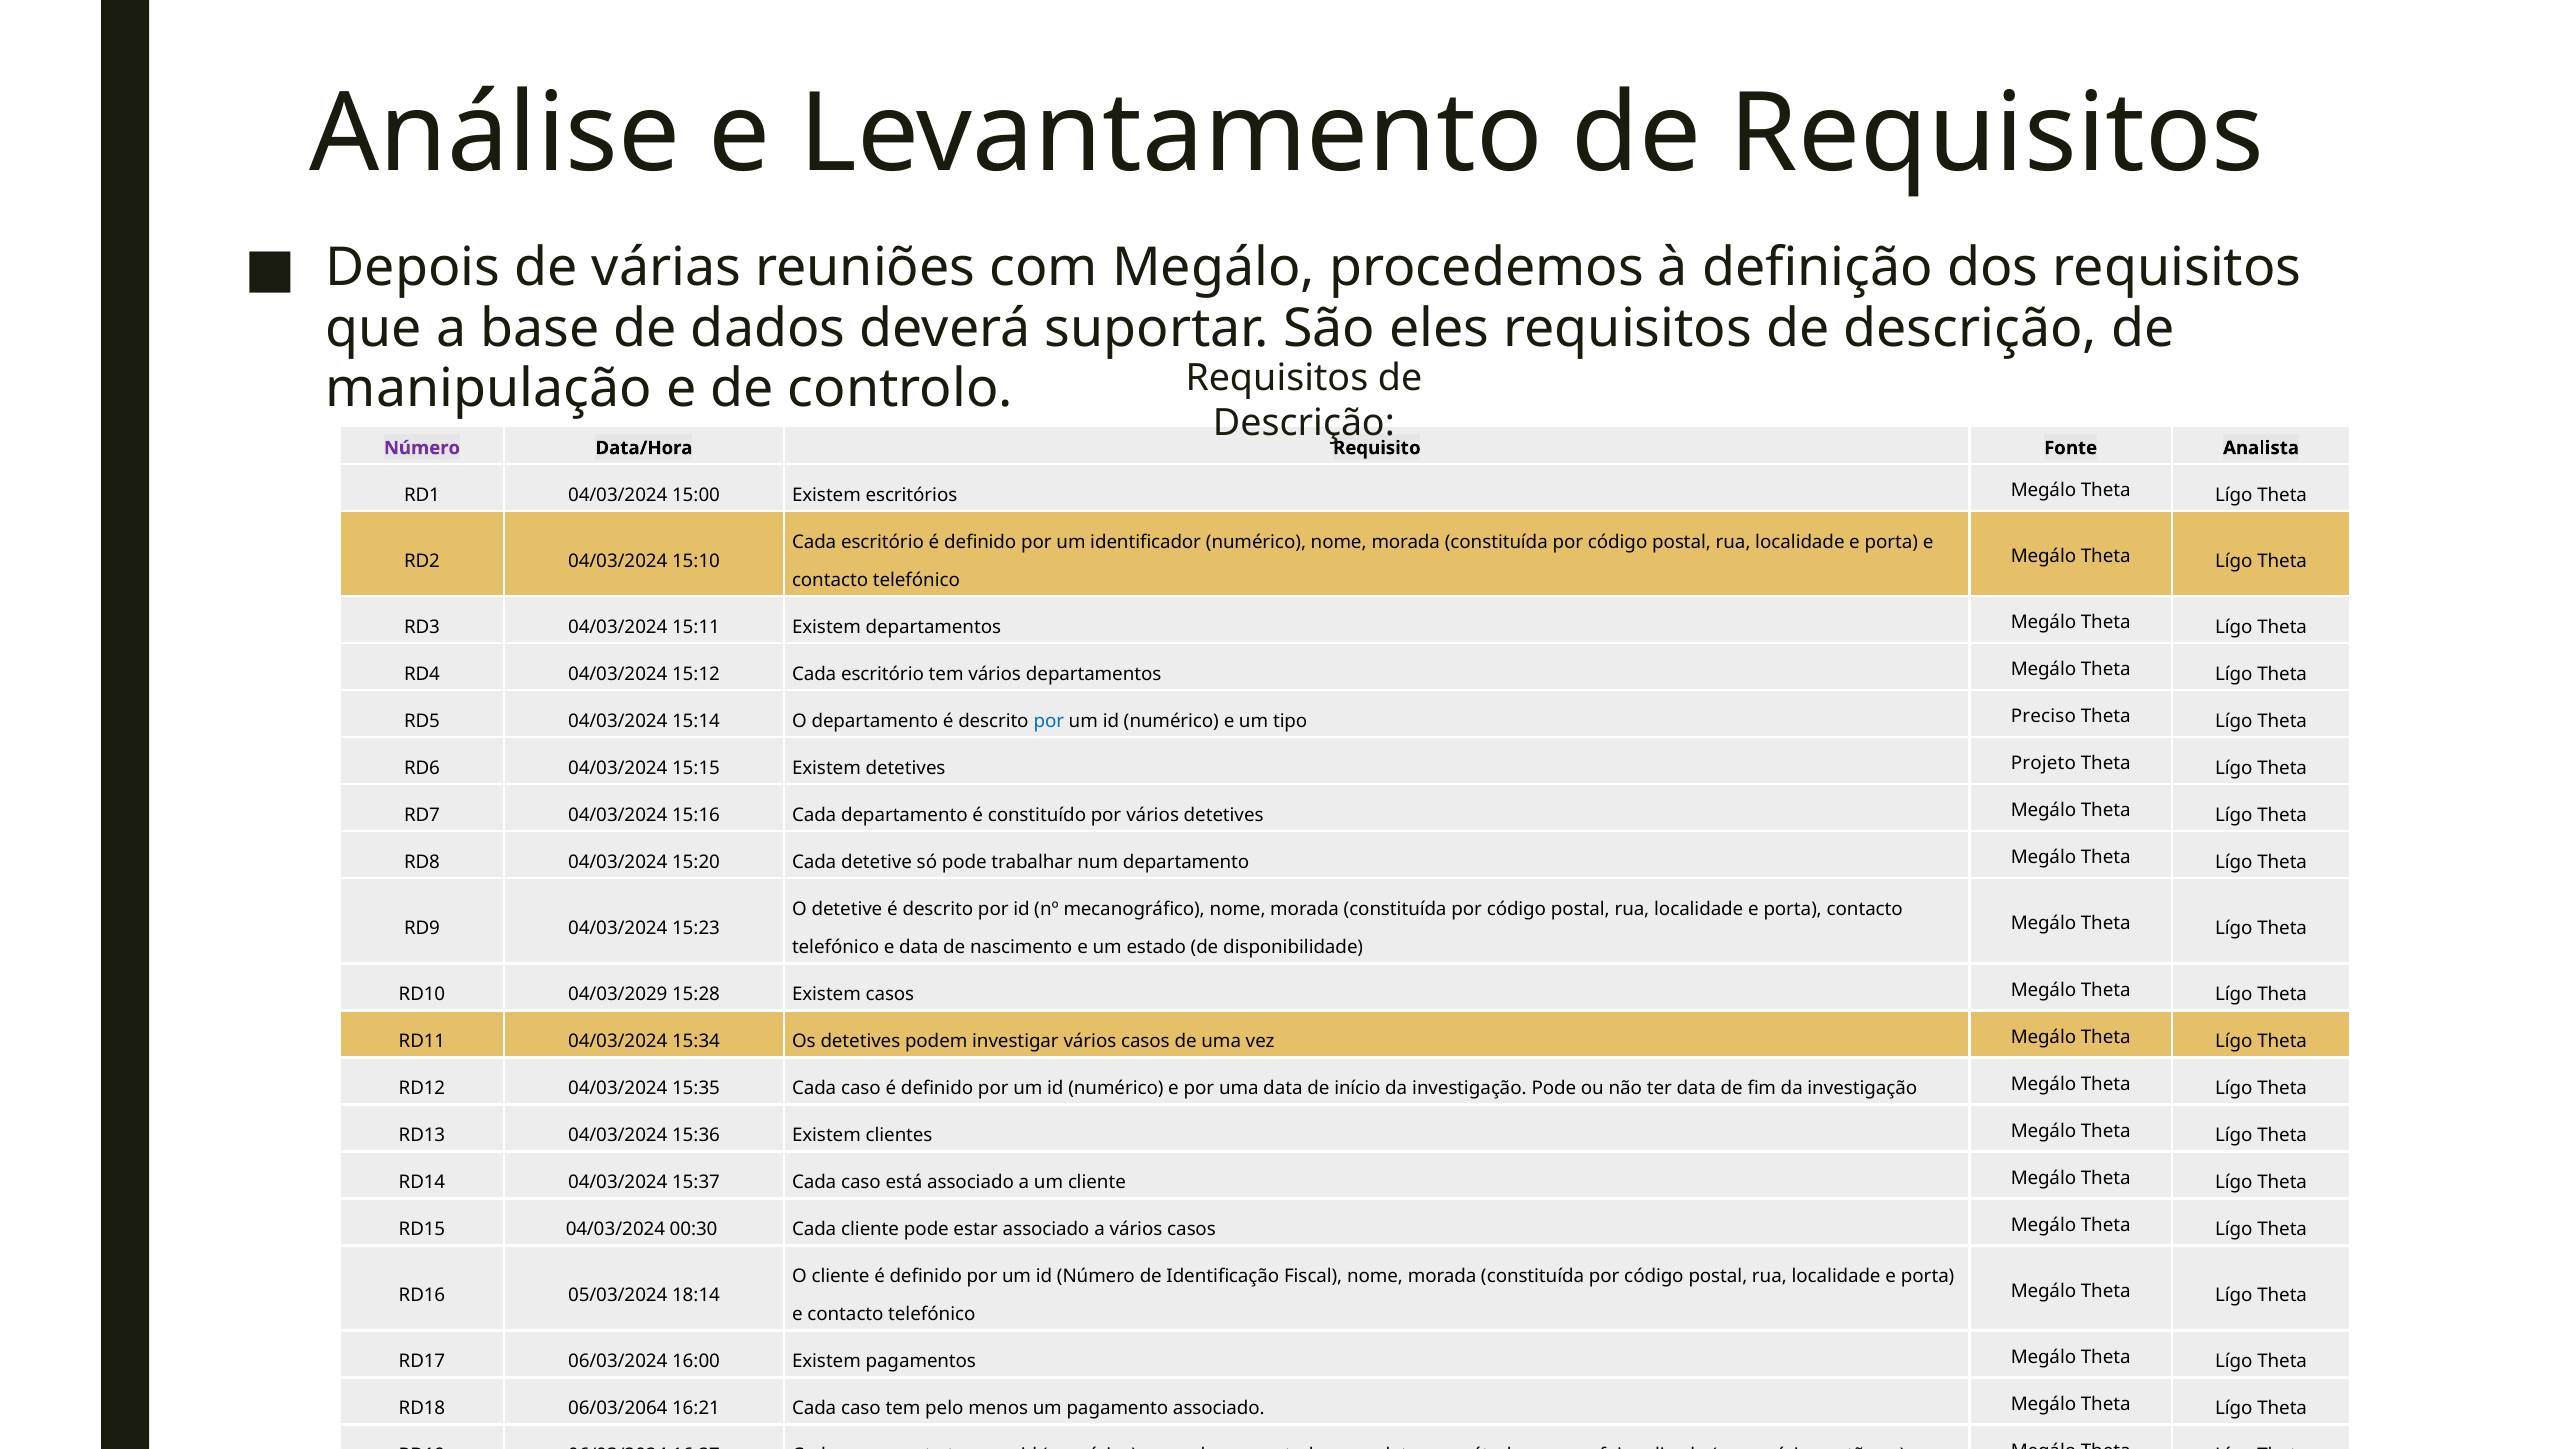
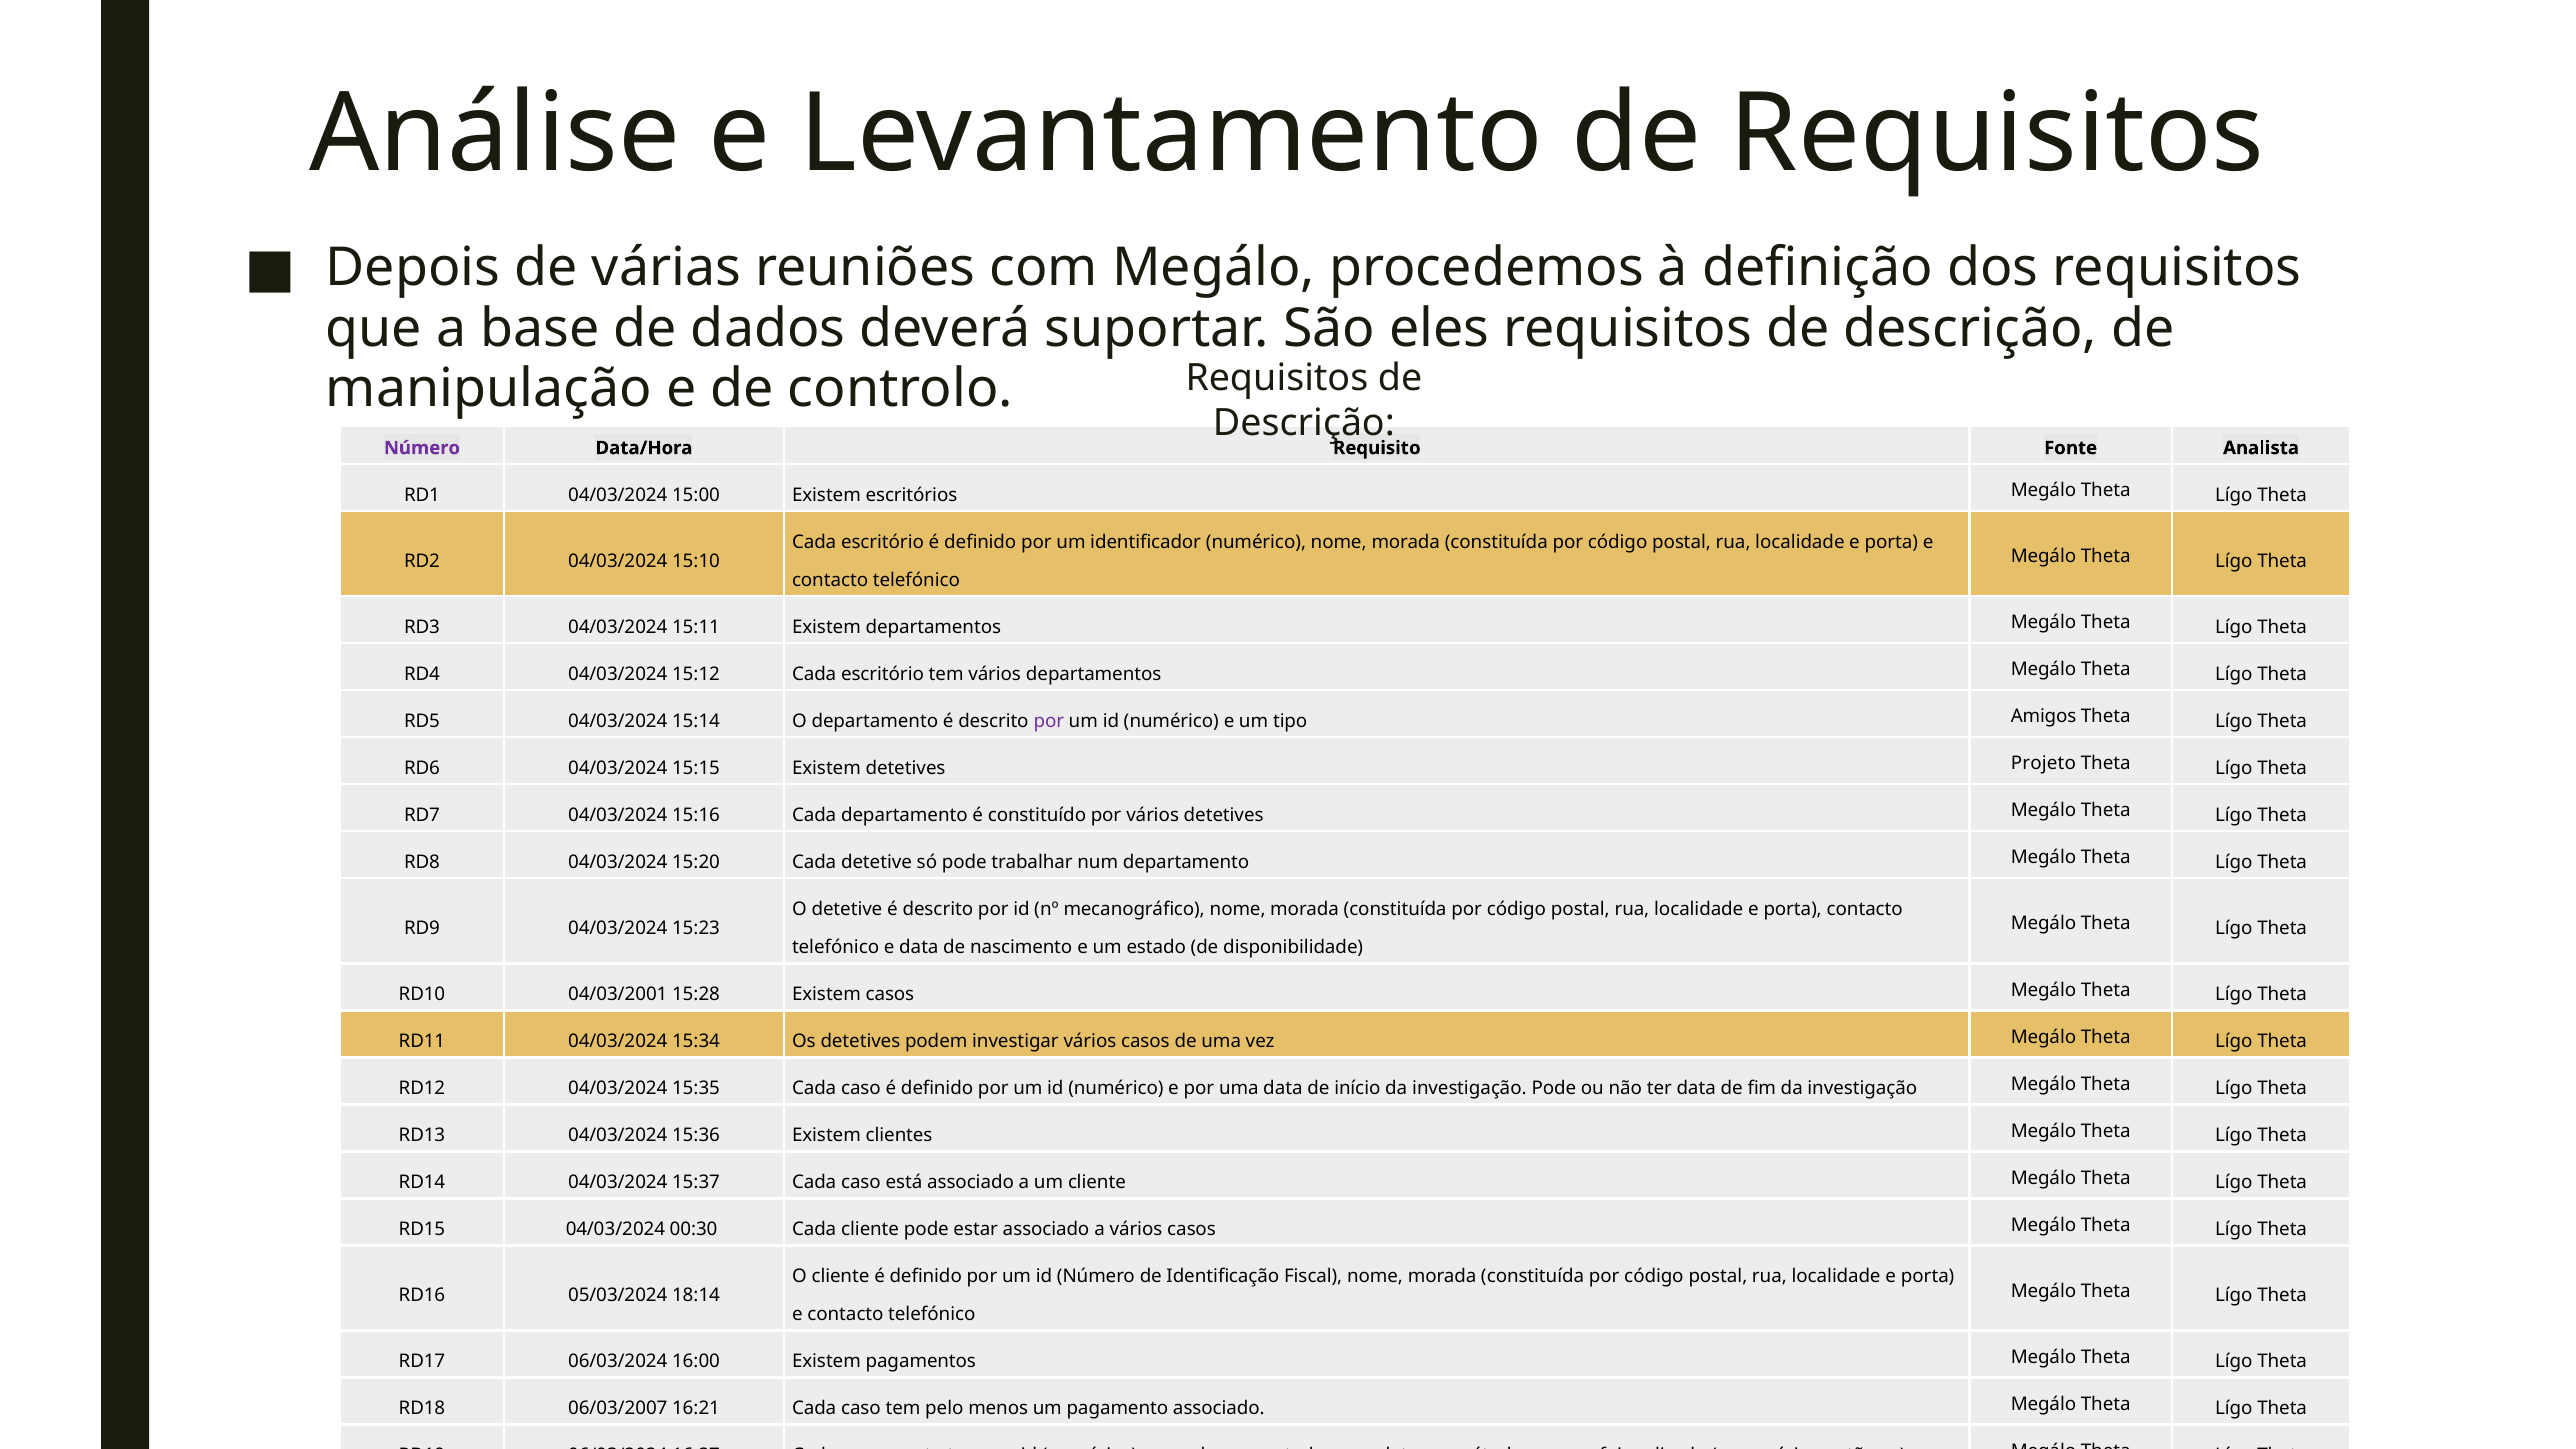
por at (1049, 721) colour: blue -> purple
Preciso: Preciso -> Amigos
04/03/2029: 04/03/2029 -> 04/03/2001
06/03/2064: 06/03/2064 -> 06/03/2007
